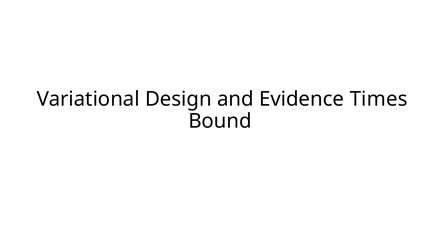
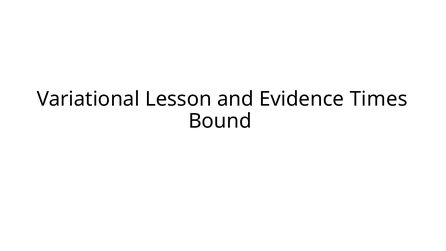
Design: Design -> Lesson
